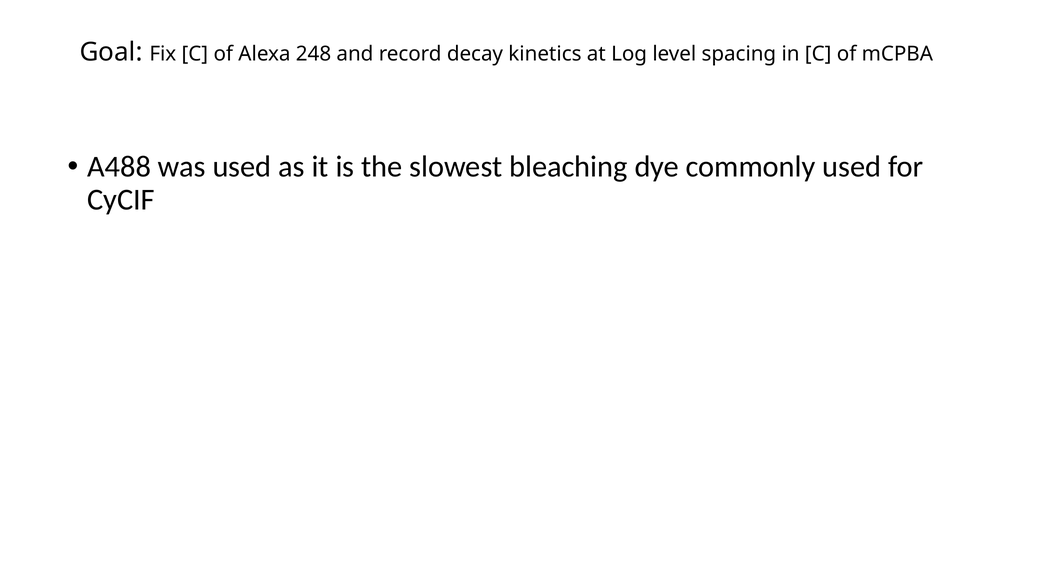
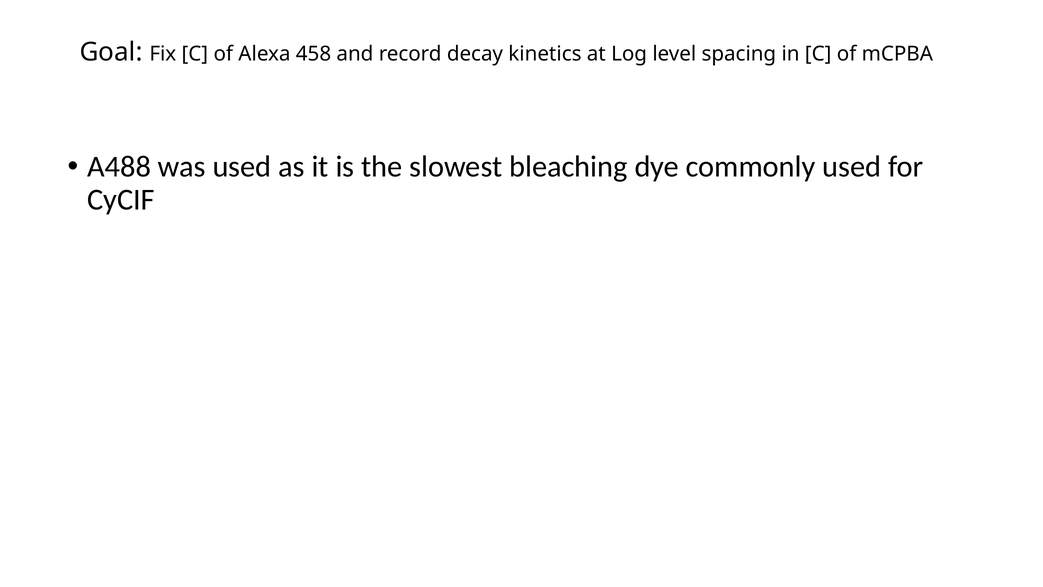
248: 248 -> 458
